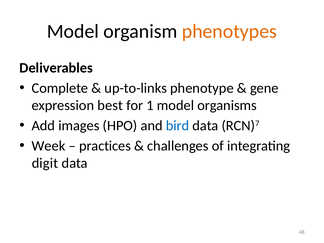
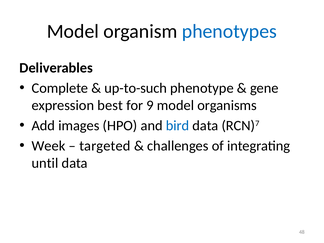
phenotypes colour: orange -> blue
up-to-links: up-to-links -> up-to-such
1: 1 -> 9
practices: practices -> targeted
digit: digit -> until
